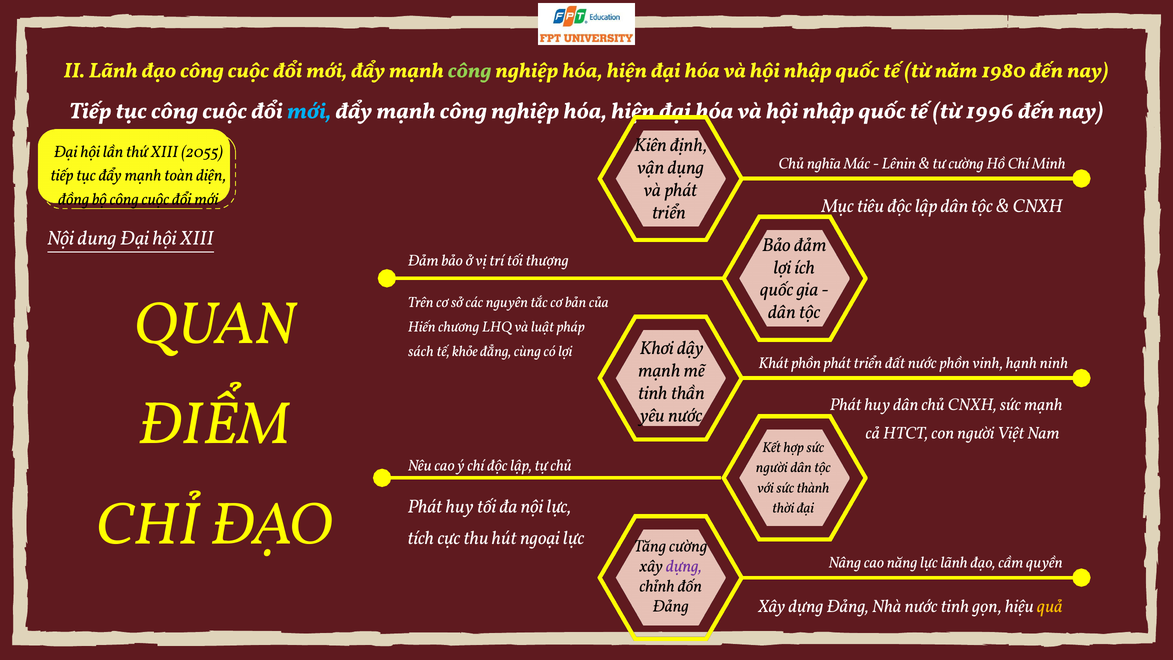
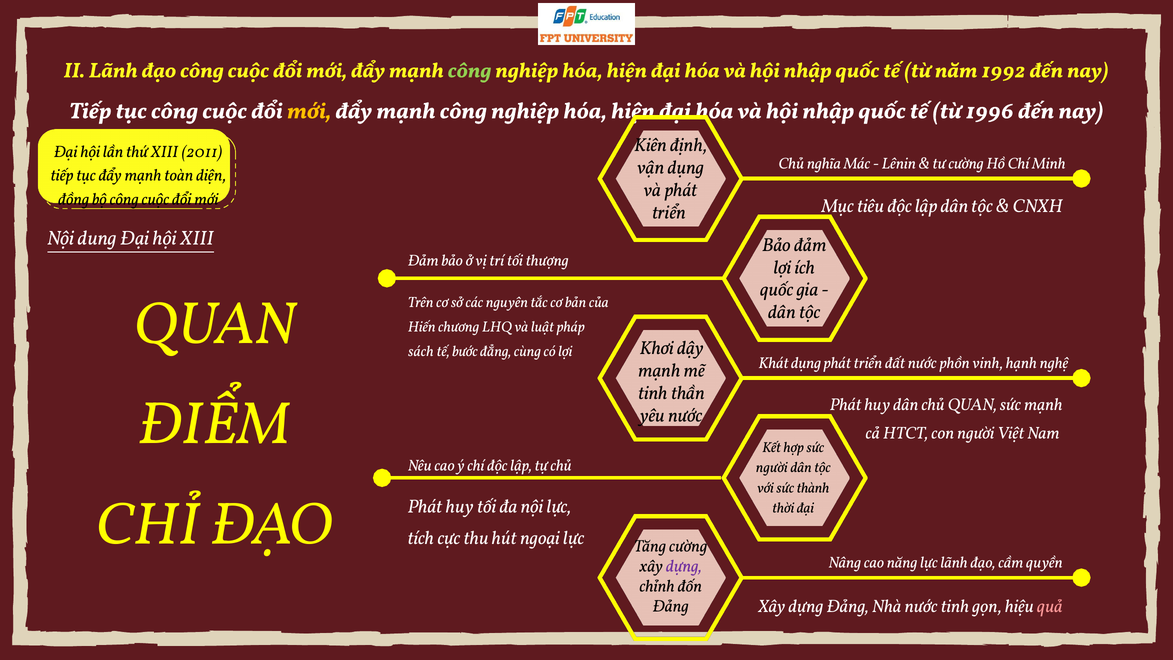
1980: 1980 -> 1992
mới at (309, 111) colour: light blue -> yellow
2055: 2055 -> 2011
khỏe: khỏe -> bước
Khát phồn: phồn -> dụng
ninh: ninh -> nghệ
chủ CNXH: CNXH -> QUAN
quả colour: yellow -> pink
